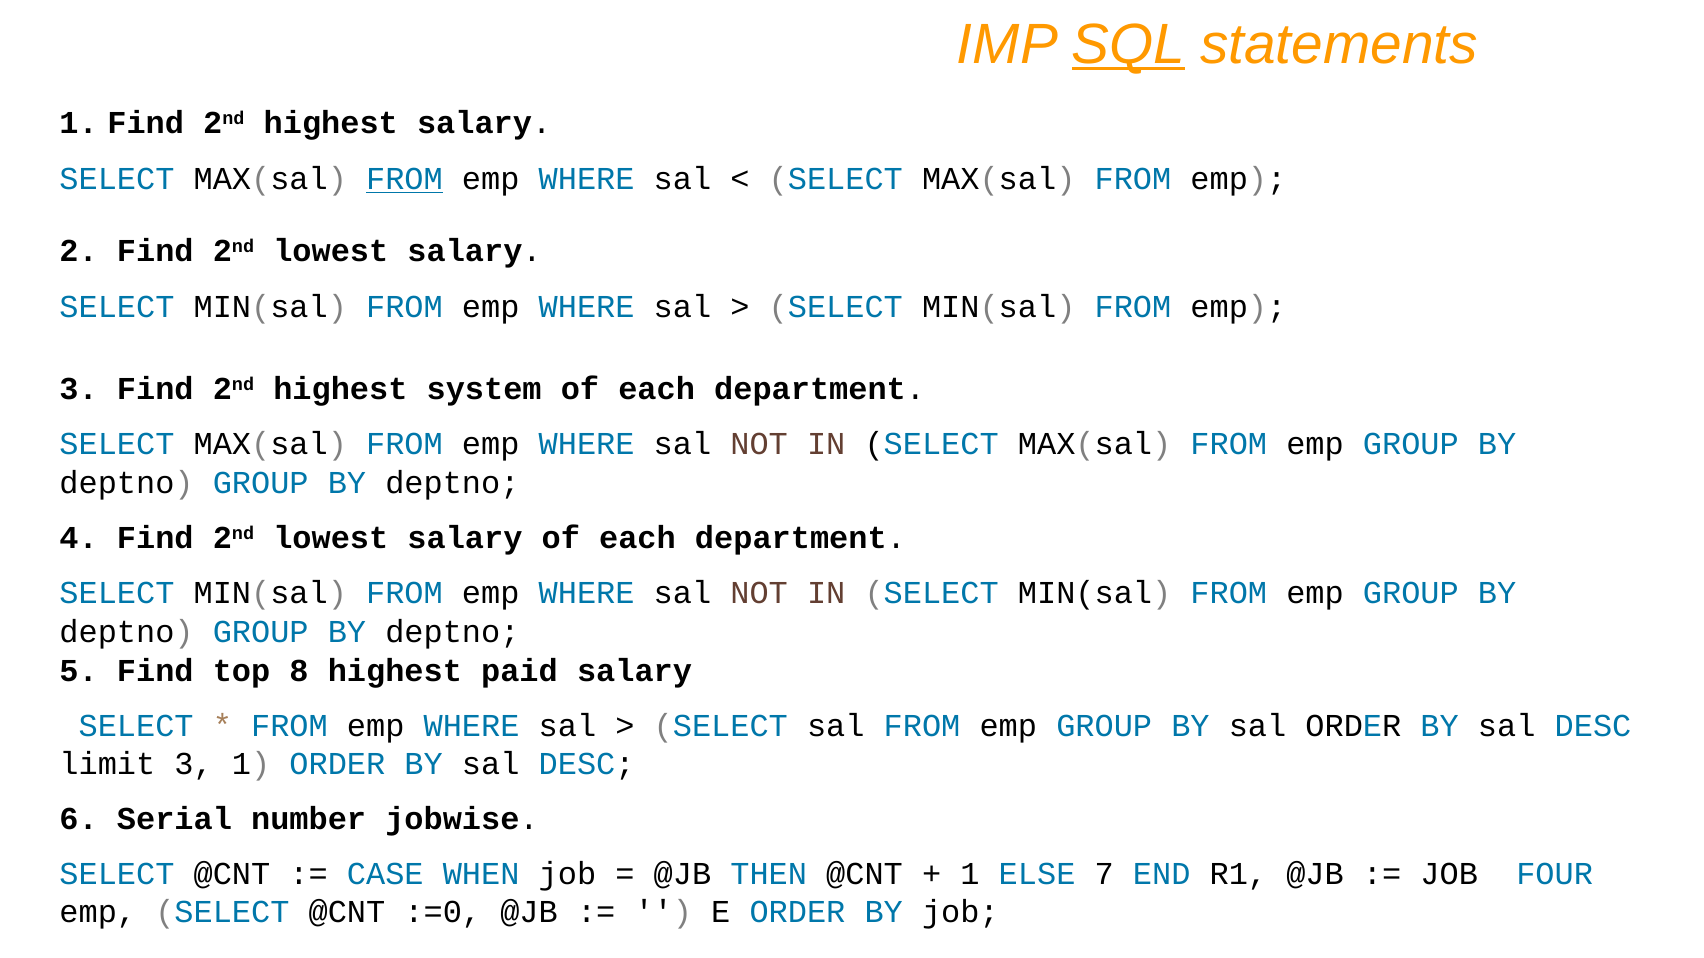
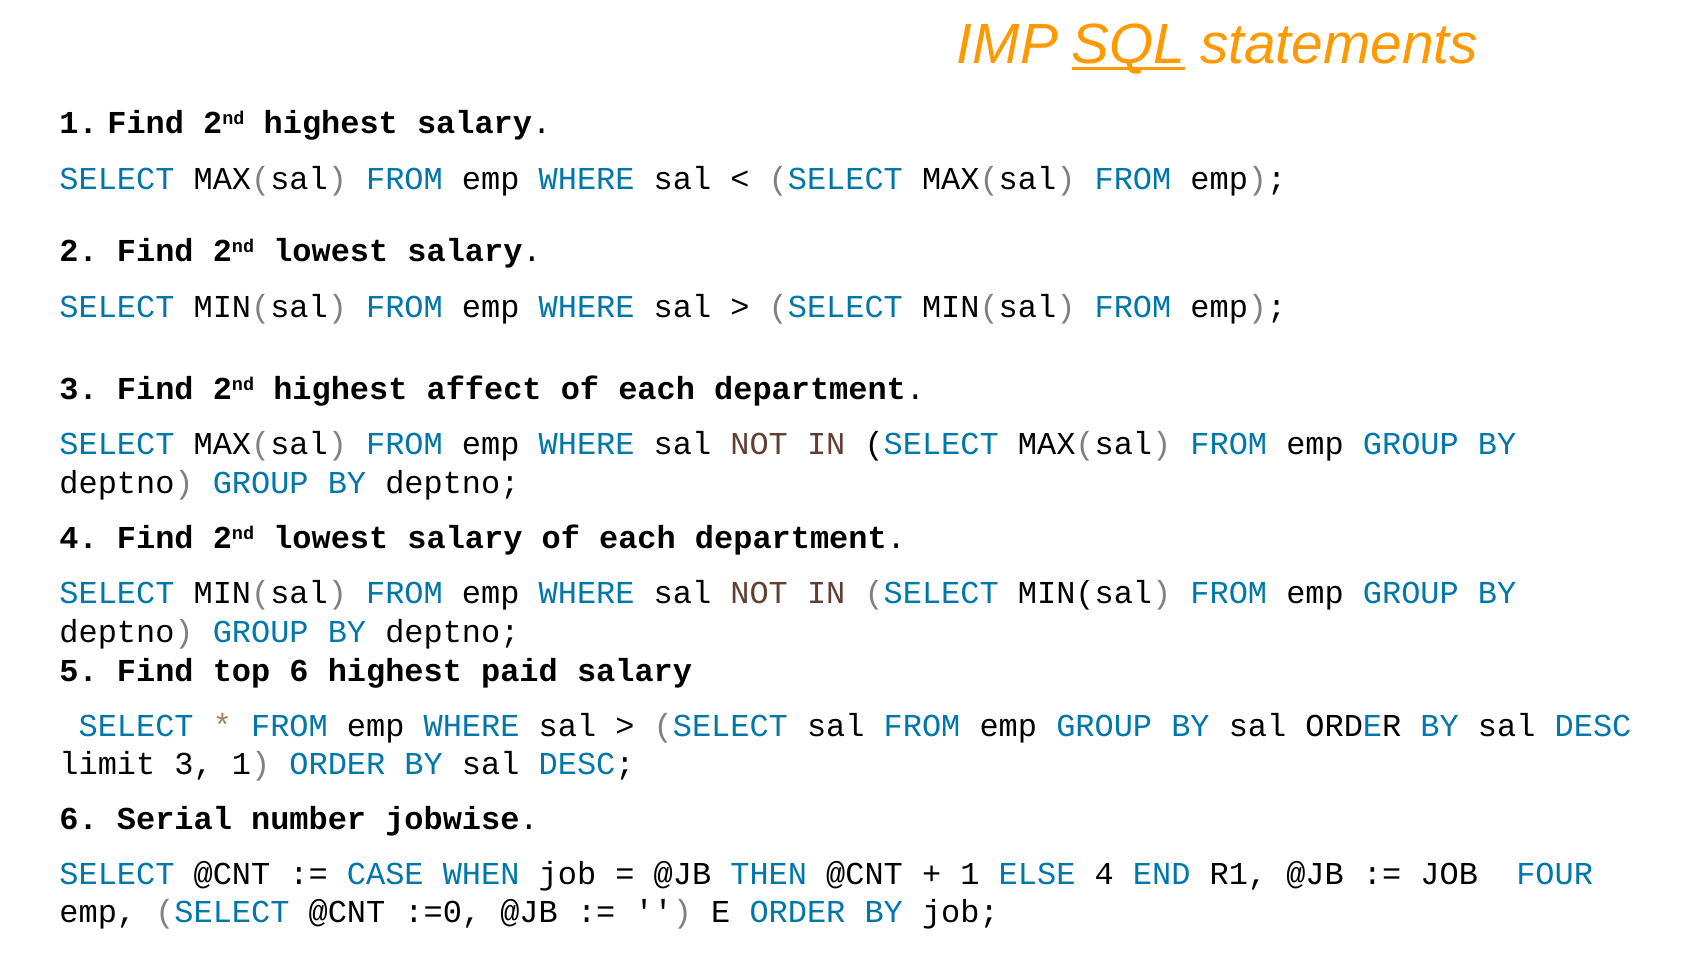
FROM at (404, 179) underline: present -> none
system: system -> affect
top 8: 8 -> 6
ELSE 7: 7 -> 4
